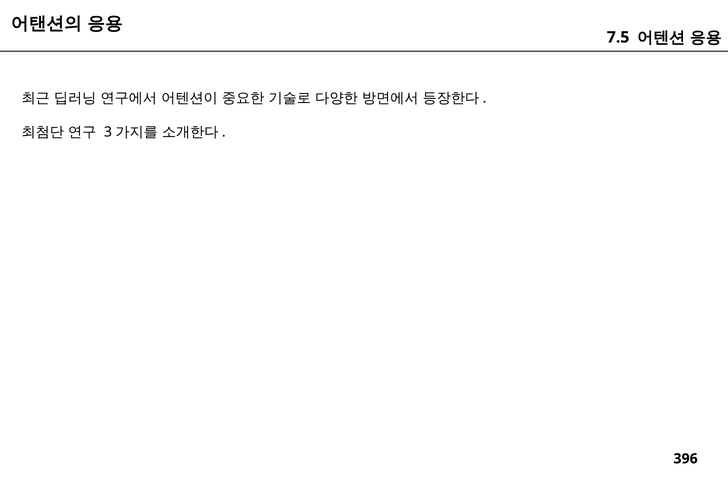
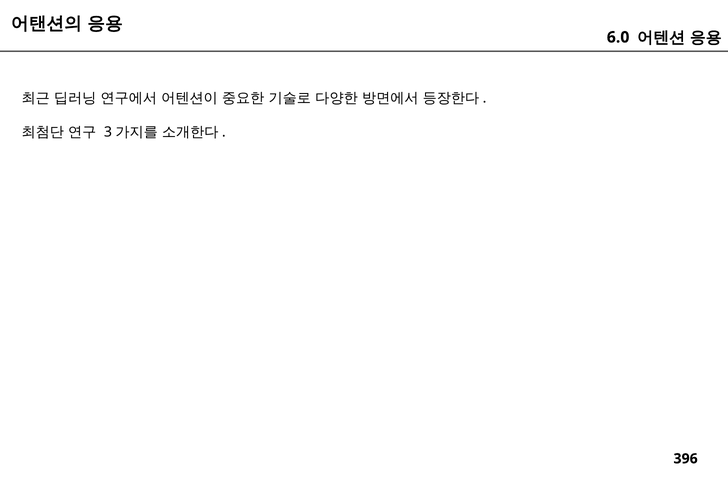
7.5: 7.5 -> 6.0
